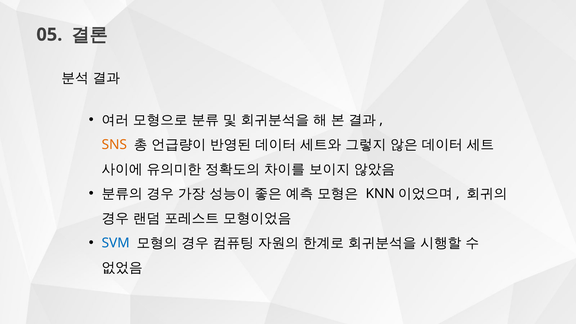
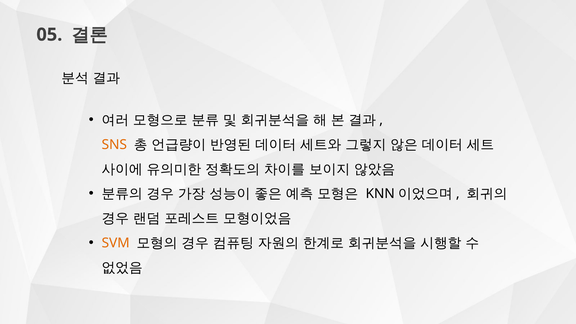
SVM colour: blue -> orange
